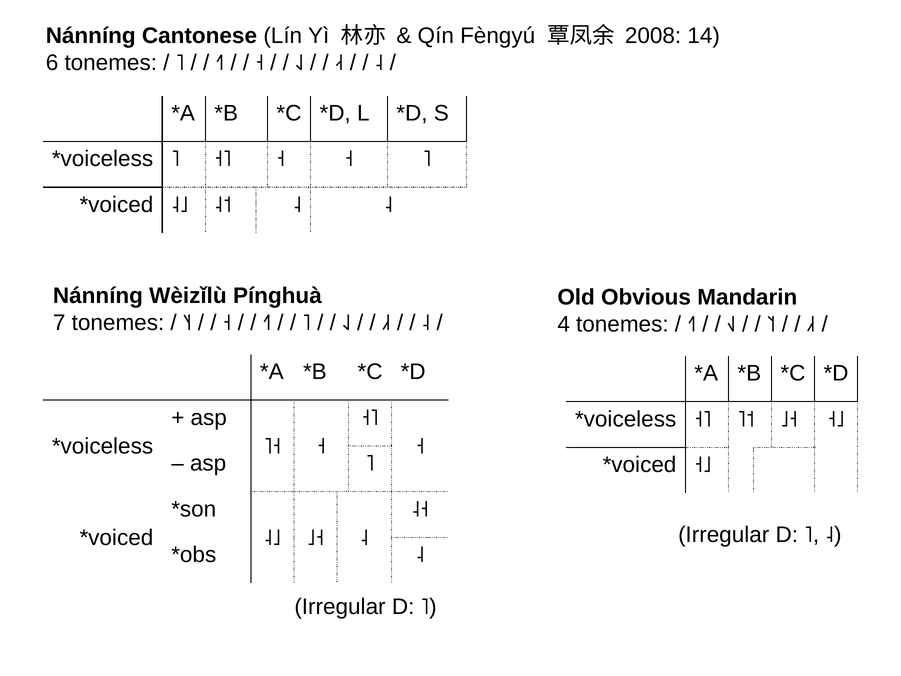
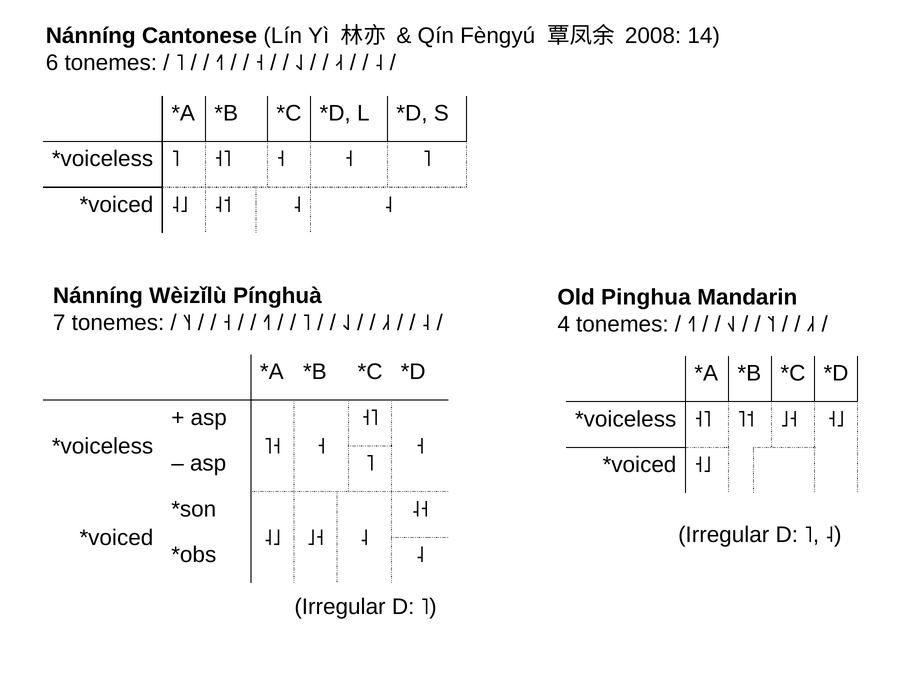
Obvious: Obvious -> Pinghua
